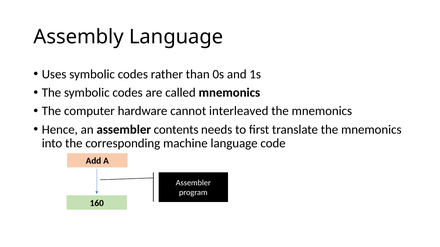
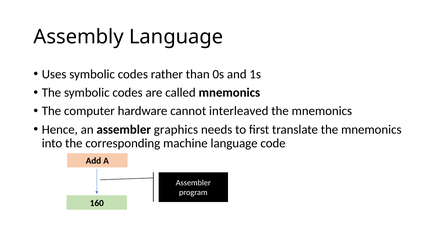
contents: contents -> graphics
